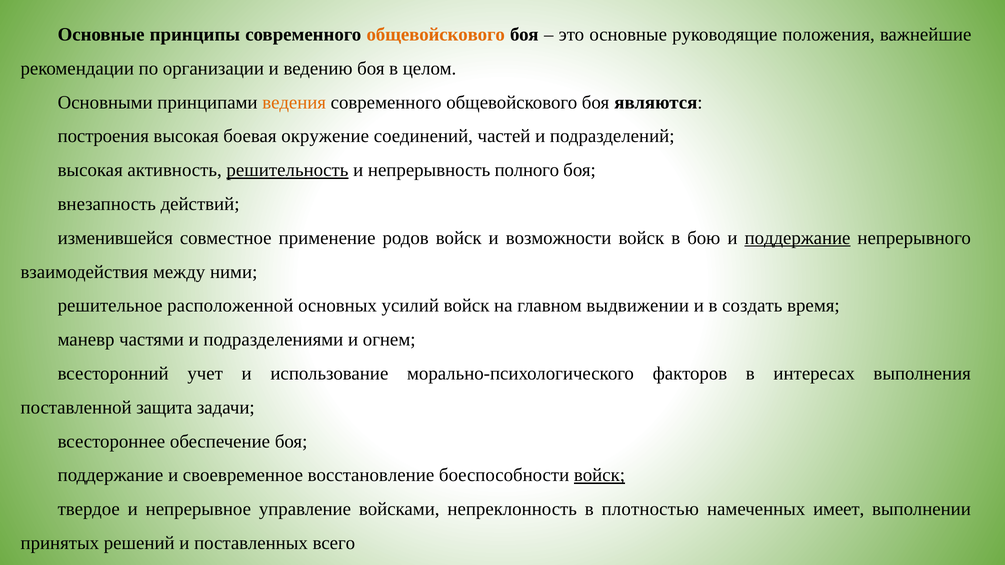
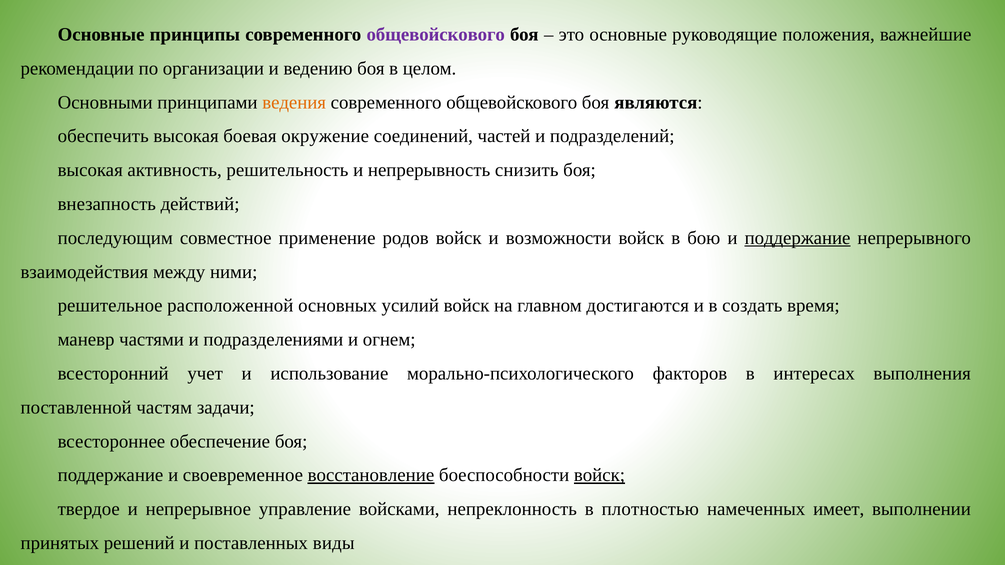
общевойскового at (436, 35) colour: orange -> purple
построения: построения -> обеспечить
решительность underline: present -> none
полного: полного -> снизить
изменившейся: изменившейся -> последующим
выдвижении: выдвижении -> достигаются
защита: защита -> частям
восстановление underline: none -> present
всего: всего -> виды
